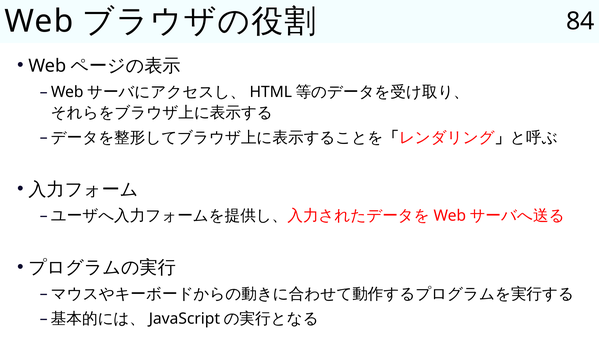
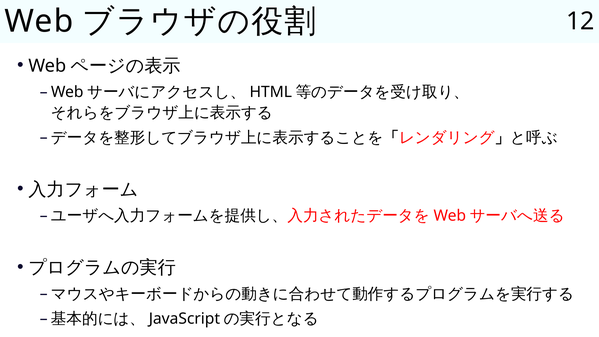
84: 84 -> 12
